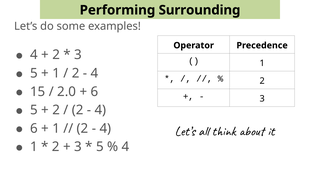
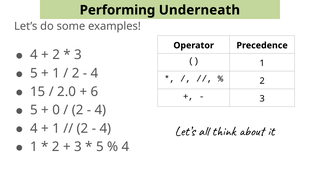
Surrounding: Surrounding -> Underneath
2 at (56, 110): 2 -> 0
6 at (34, 128): 6 -> 4
